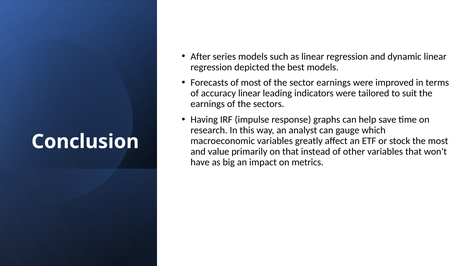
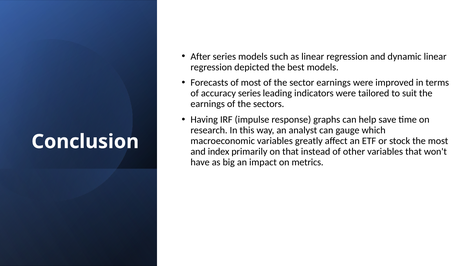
accuracy linear: linear -> series
value: value -> index
